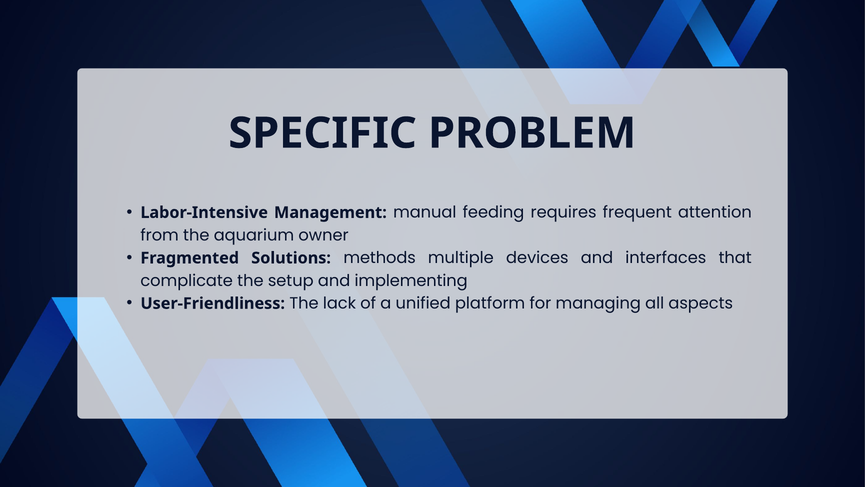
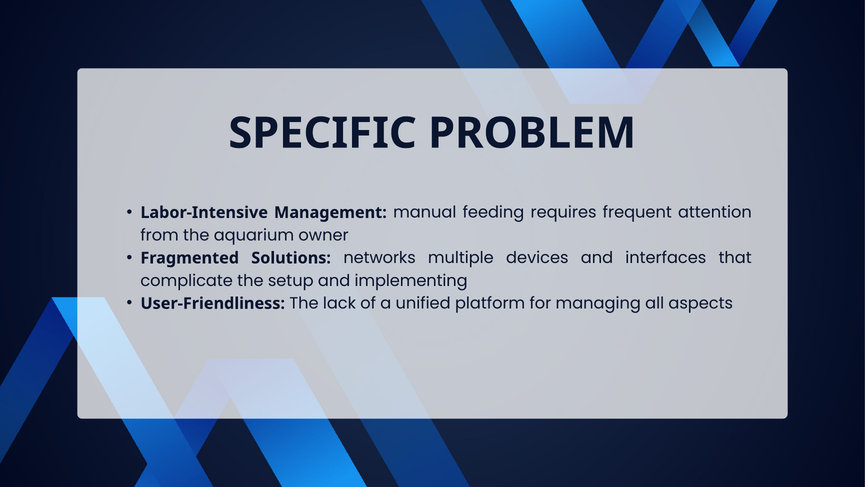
methods: methods -> networks
